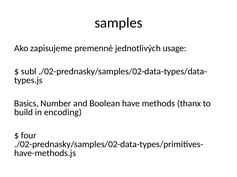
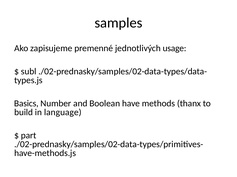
encoding: encoding -> language
four: four -> part
